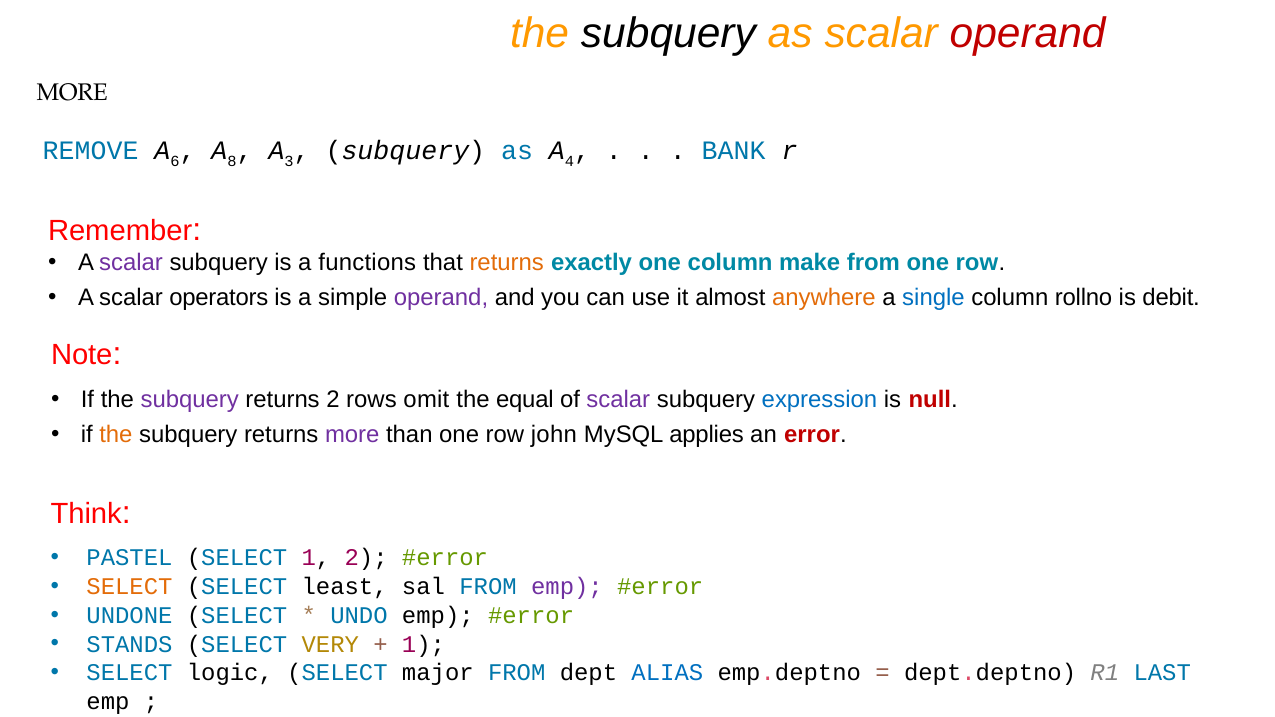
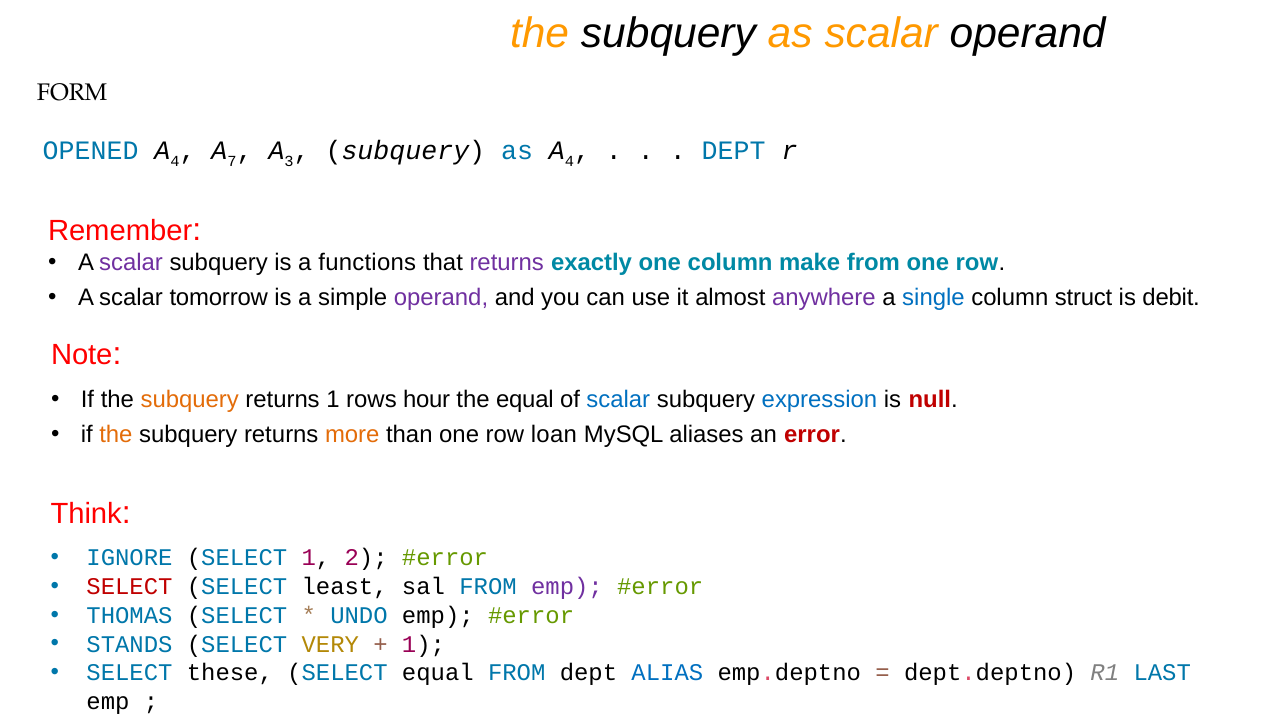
operand at (1028, 33) colour: red -> black
MORE at (72, 93): MORE -> FORM
REMOVE: REMOVE -> OPENED
6 at (175, 162): 6 -> 4
8: 8 -> 7
BANK at (734, 151): BANK -> DEPT
returns at (507, 263) colour: orange -> purple
operators: operators -> tomorrow
anywhere colour: orange -> purple
rollno: rollno -> struct
subquery at (190, 400) colour: purple -> orange
returns 2: 2 -> 1
omit: omit -> hour
scalar at (618, 400) colour: purple -> blue
more at (352, 435) colour: purple -> orange
john: john -> loan
applies: applies -> aliases
PASTEL: PASTEL -> IGNORE
SELECT at (129, 587) colour: orange -> red
UNDONE: UNDONE -> THOMAS
logic: logic -> these
SELECT major: major -> equal
